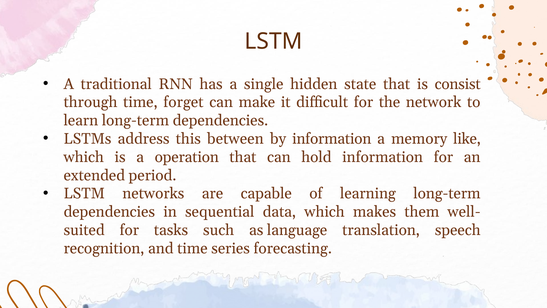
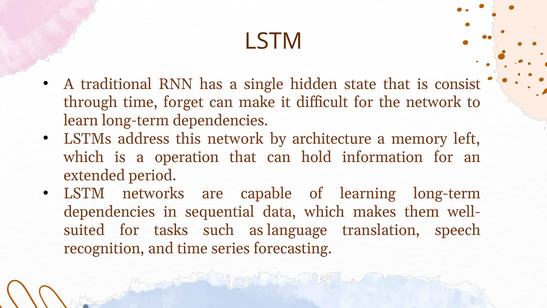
this between: between -> network
by information: information -> architecture
like: like -> left
